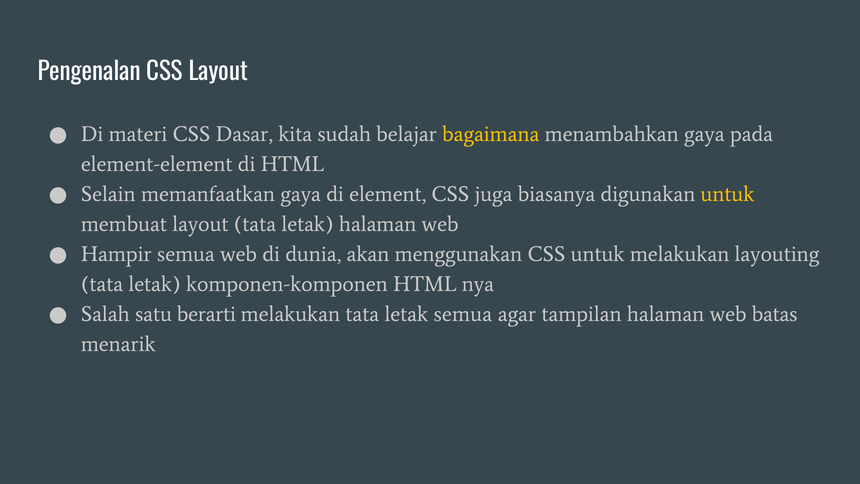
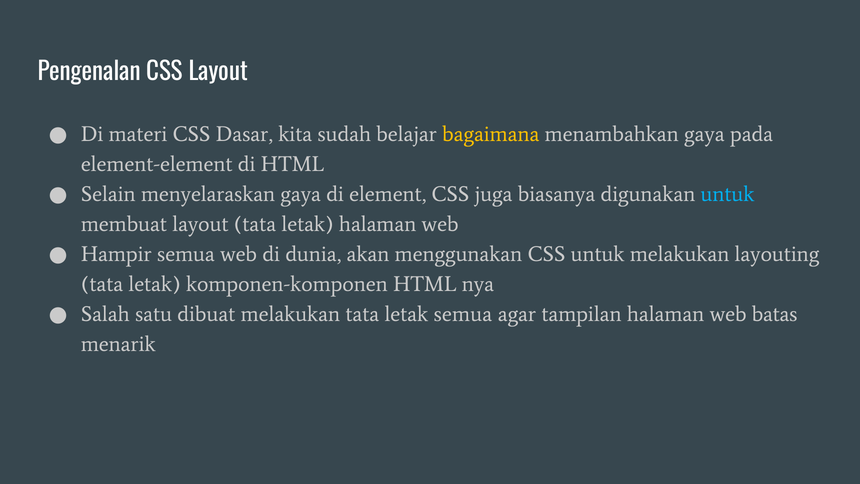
memanfaatkan: memanfaatkan -> menyelaraskan
untuk at (727, 194) colour: yellow -> light blue
berarti: berarti -> dibuat
